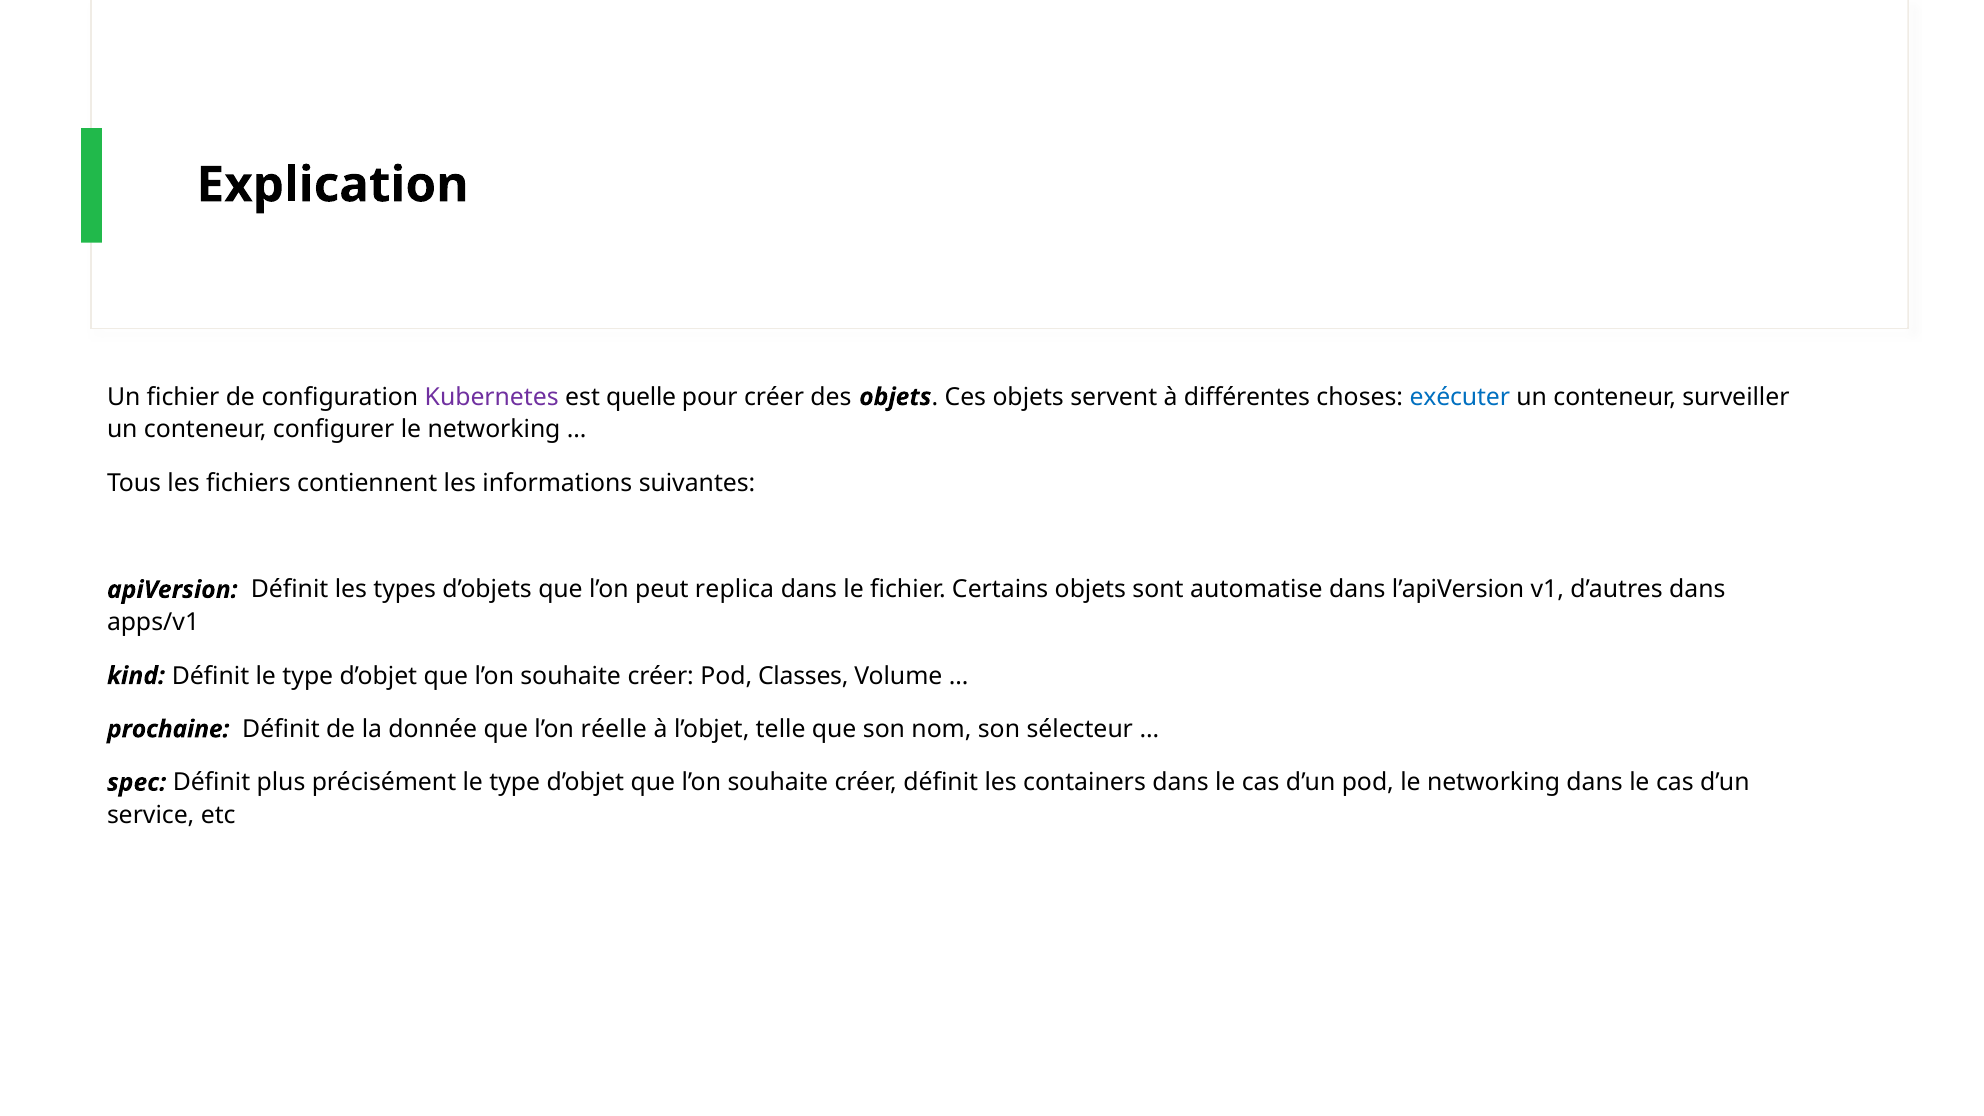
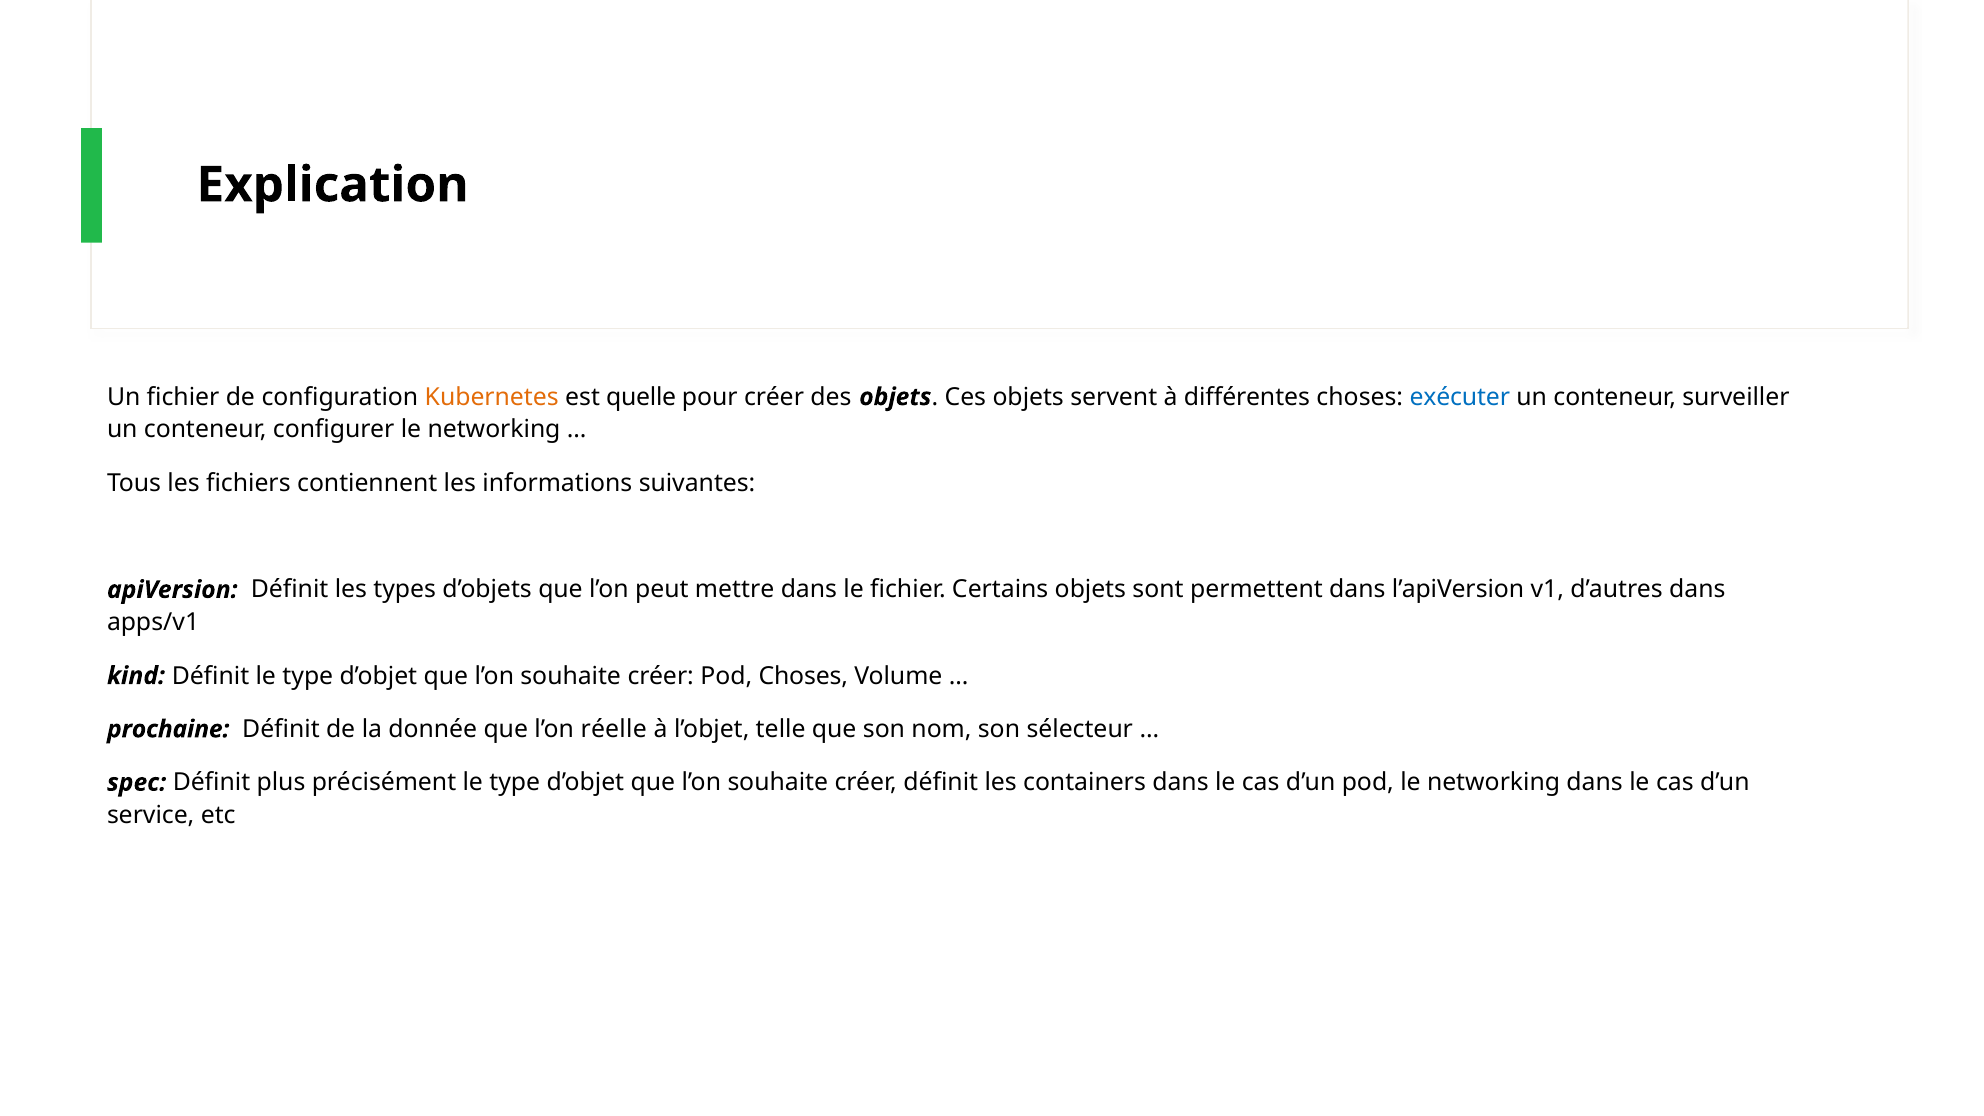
Kubernetes colour: purple -> orange
replica: replica -> mettre
automatise: automatise -> permettent
Pod Classes: Classes -> Choses
